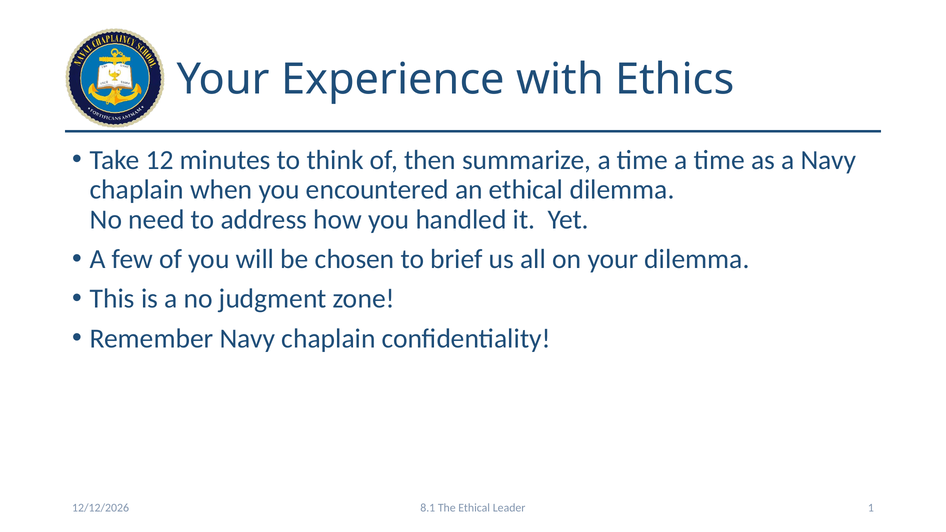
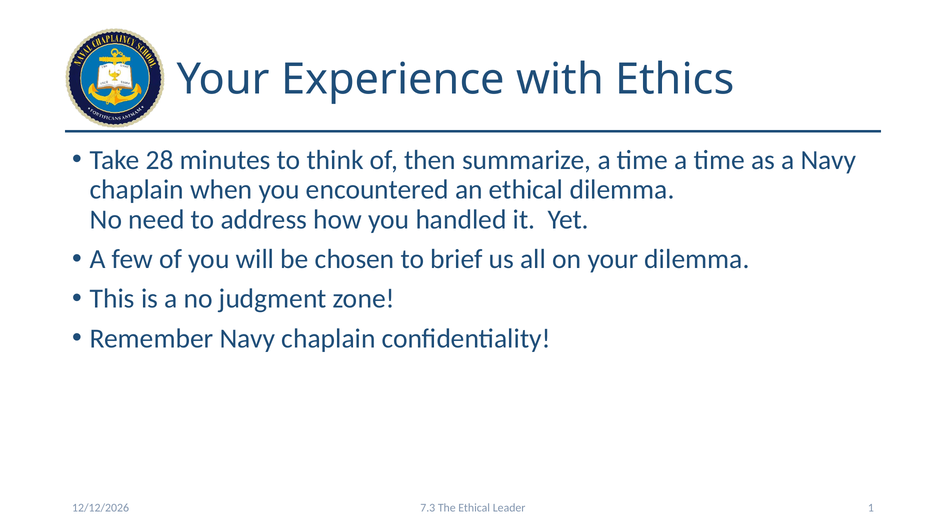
12: 12 -> 28
8.1: 8.1 -> 7.3
